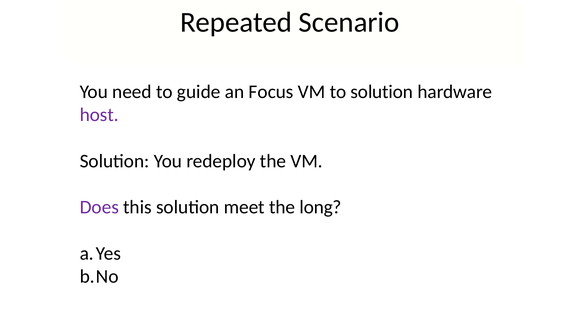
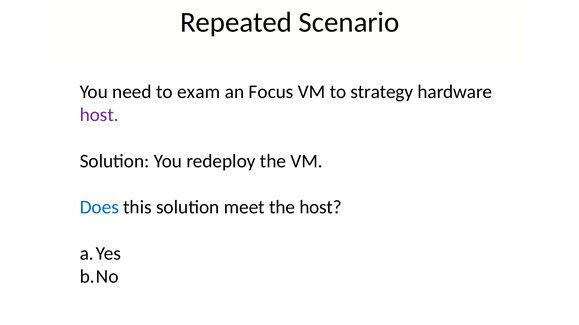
guide: guide -> exam
to solution: solution -> strategy
Does colour: purple -> blue
the long: long -> host
